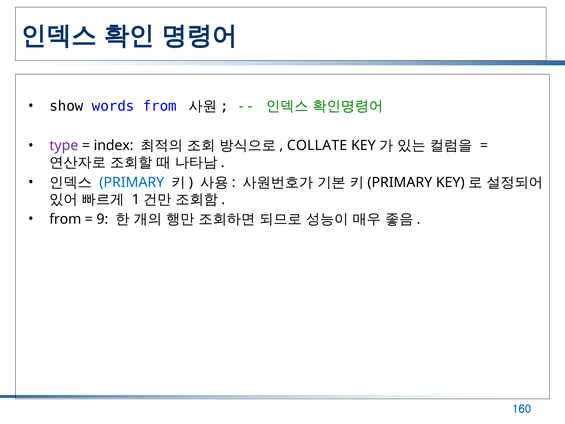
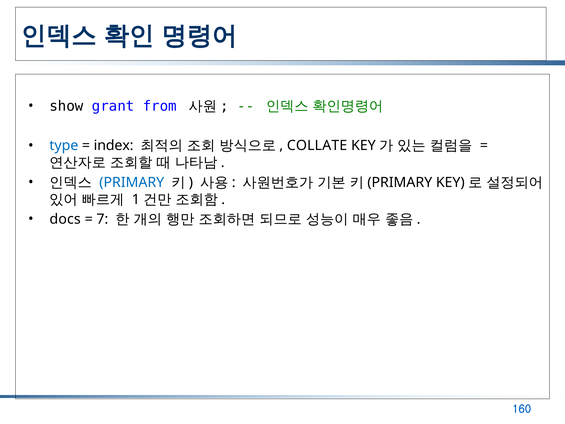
words: words -> grant
type colour: purple -> blue
from at (65, 219): from -> docs
9: 9 -> 7
